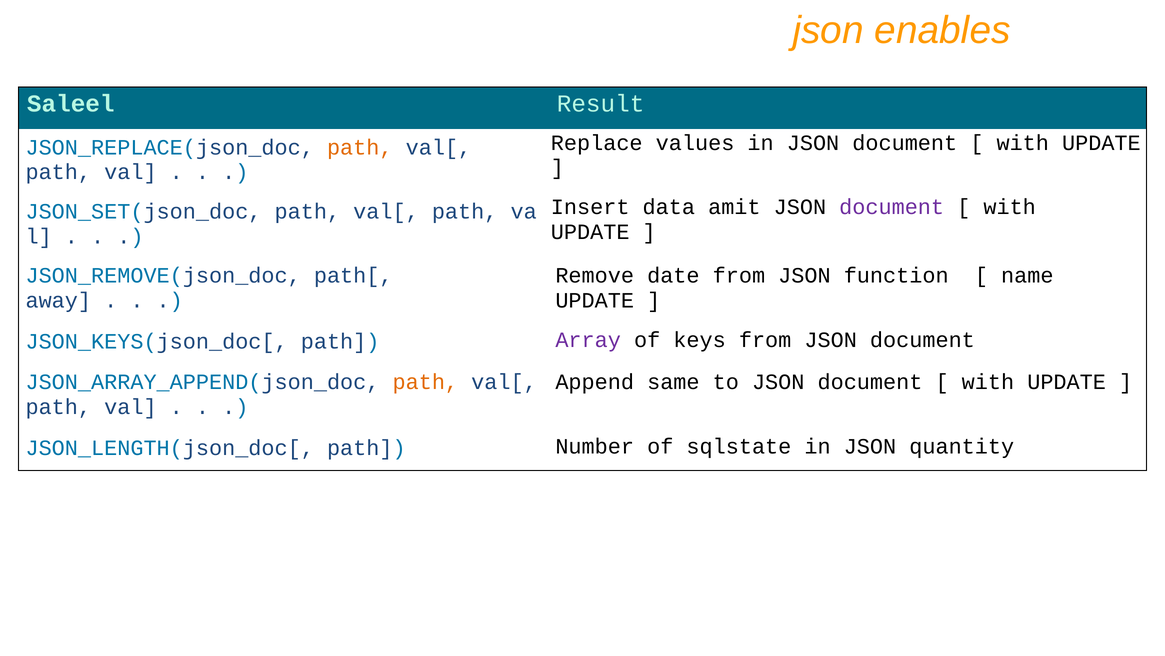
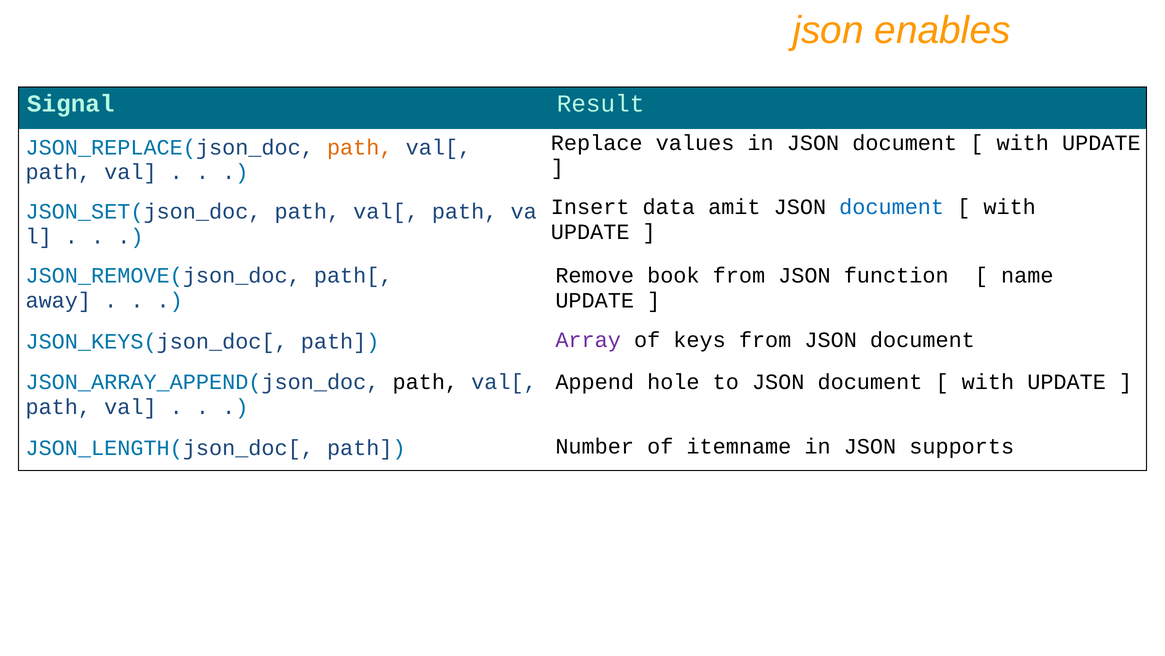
Saleel: Saleel -> Signal
document at (892, 207) colour: purple -> blue
date: date -> book
path at (425, 382) colour: orange -> black
same: same -> hole
sqlstate: sqlstate -> itemname
quantity: quantity -> supports
